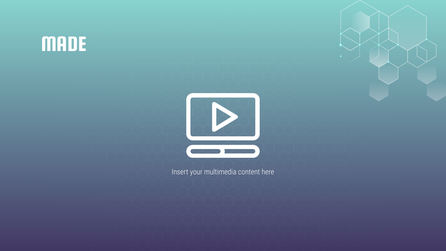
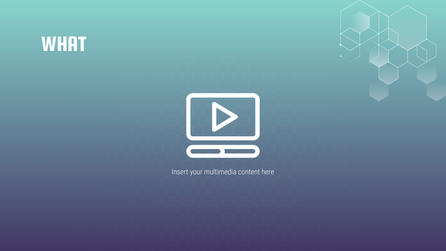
MADE: MADE -> WHAT
